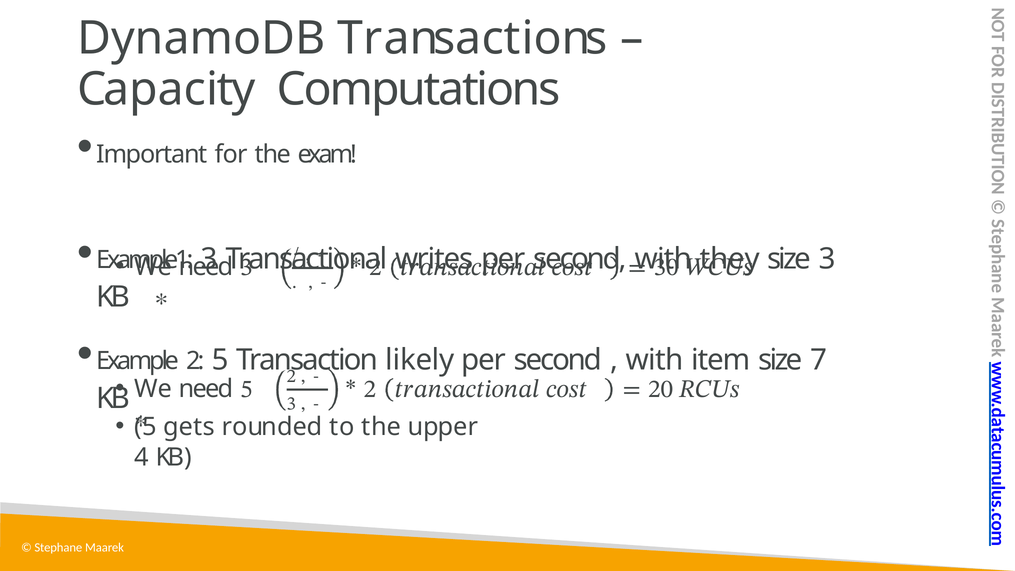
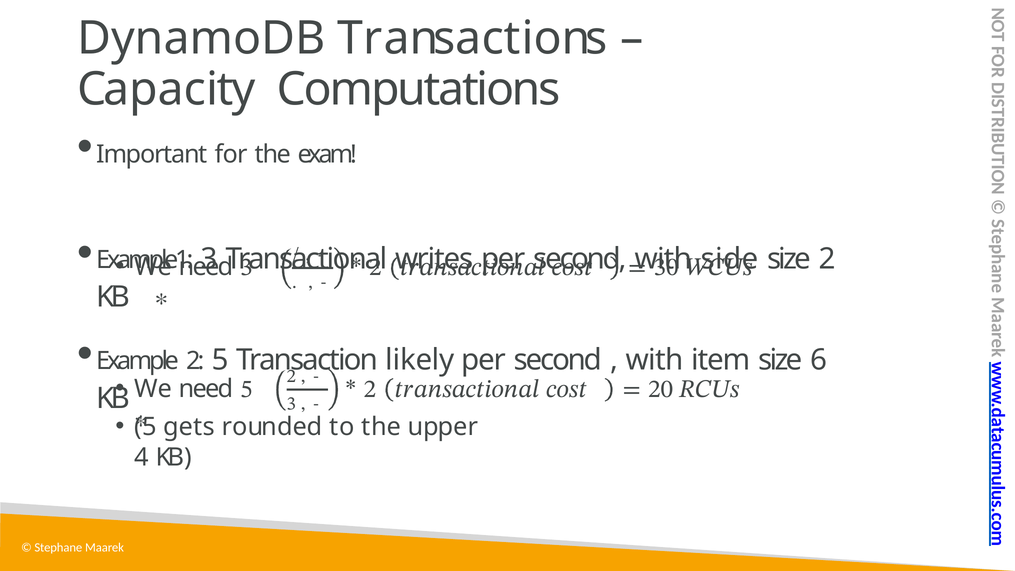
they: they -> side
size 3: 3 -> 2
7: 7 -> 6
